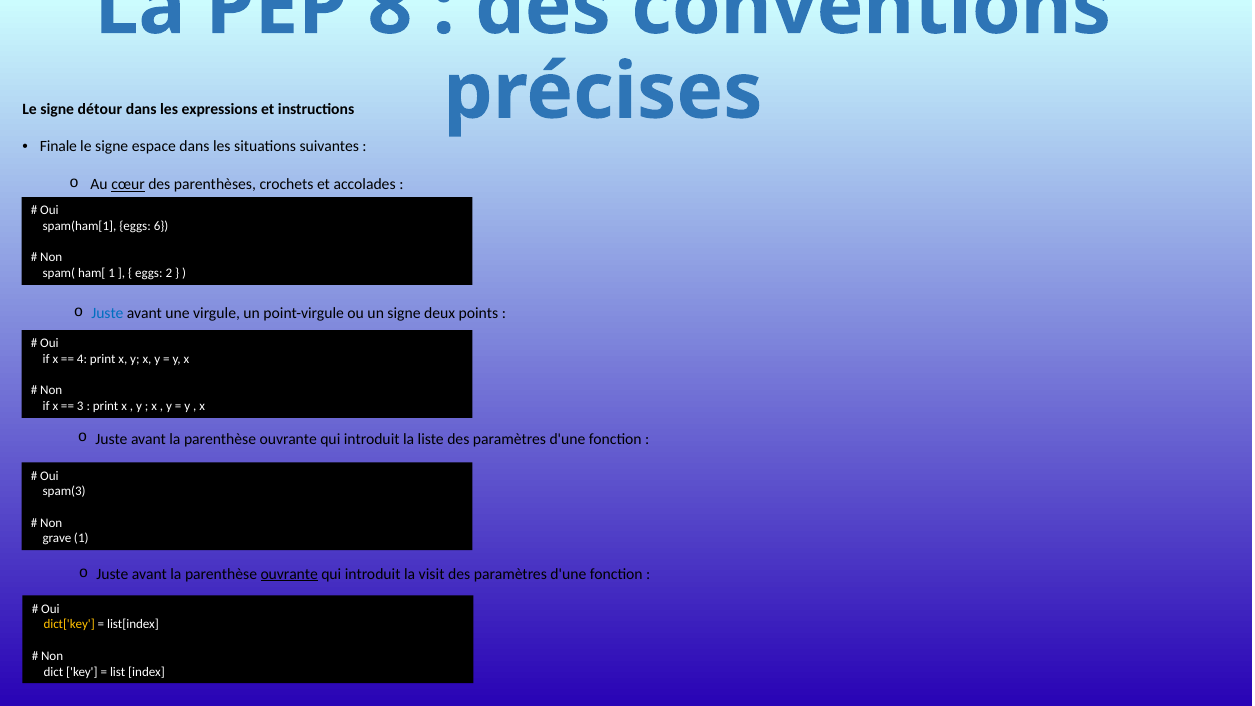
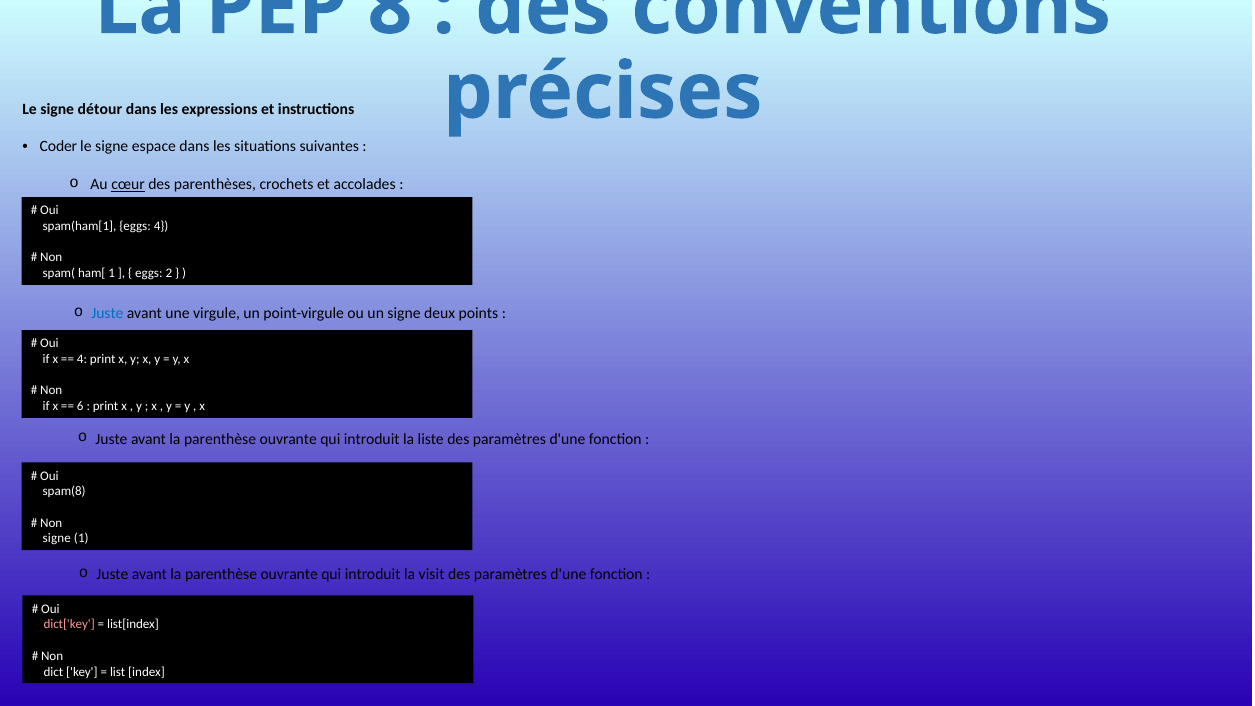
Finale: Finale -> Coder
eggs 6: 6 -> 4
3: 3 -> 6
spam(3: spam(3 -> spam(8
grave at (57, 539): grave -> signe
ouvrante at (289, 574) underline: present -> none
dict['key colour: yellow -> pink
